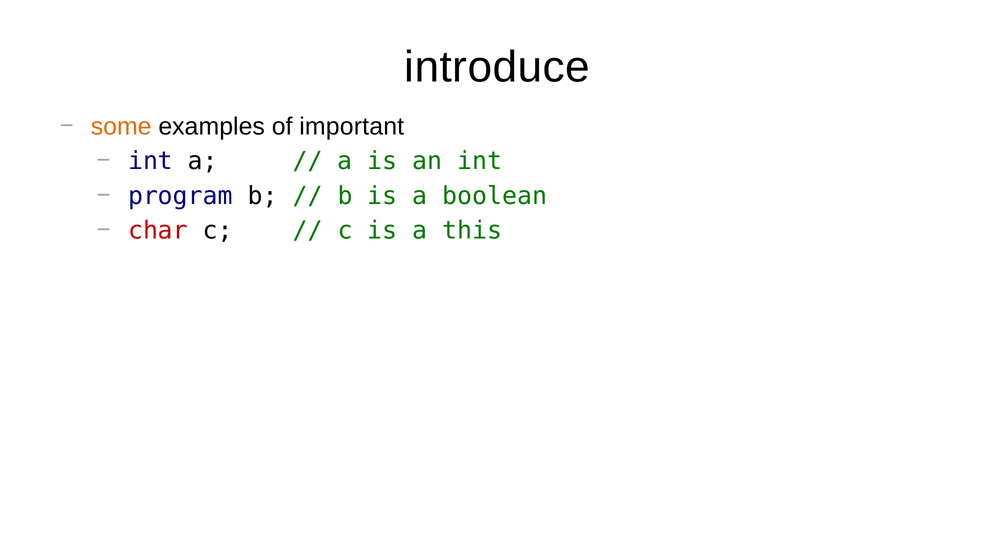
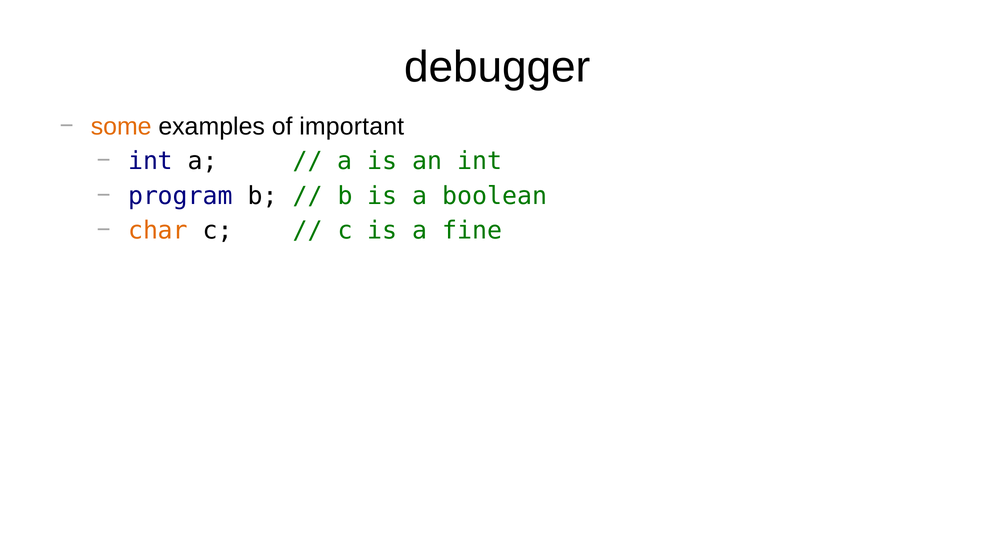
introduce: introduce -> debugger
char colour: red -> orange
this: this -> fine
